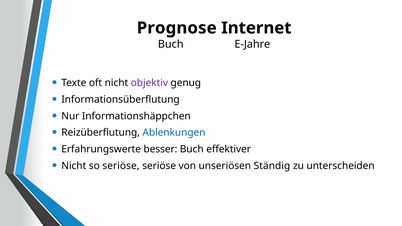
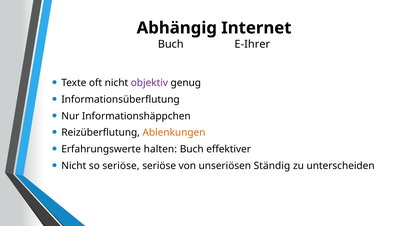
Prognose: Prognose -> Abhängig
E-Jahre: E-Jahre -> E-Ihrer
Ablenkungen colour: blue -> orange
besser: besser -> halten
